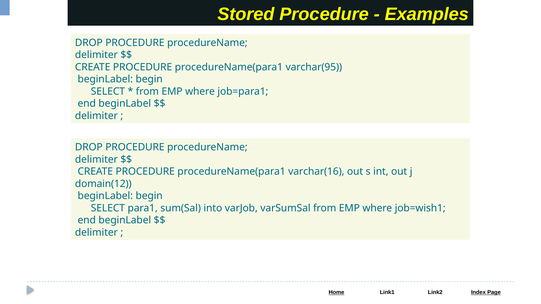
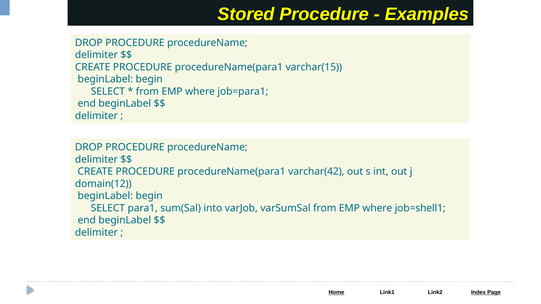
varchar(95: varchar(95 -> varchar(15
varchar(16: varchar(16 -> varchar(42
job=wish1: job=wish1 -> job=shell1
